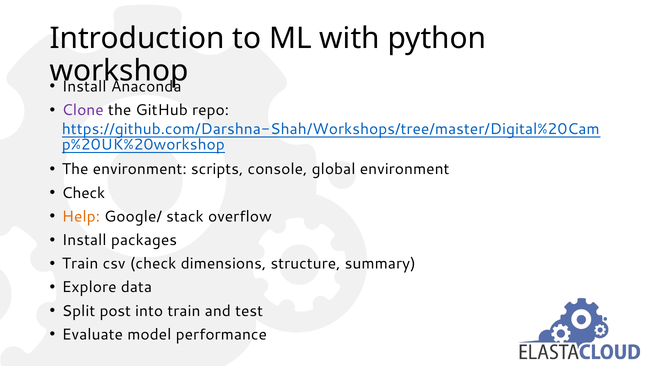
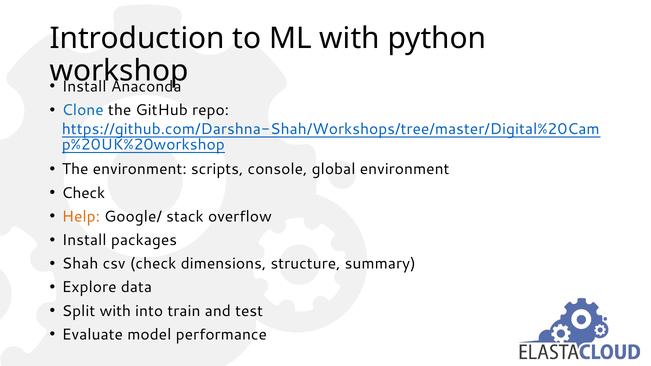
Clone colour: purple -> blue
Train at (80, 264): Train -> Shah
Split post: post -> with
